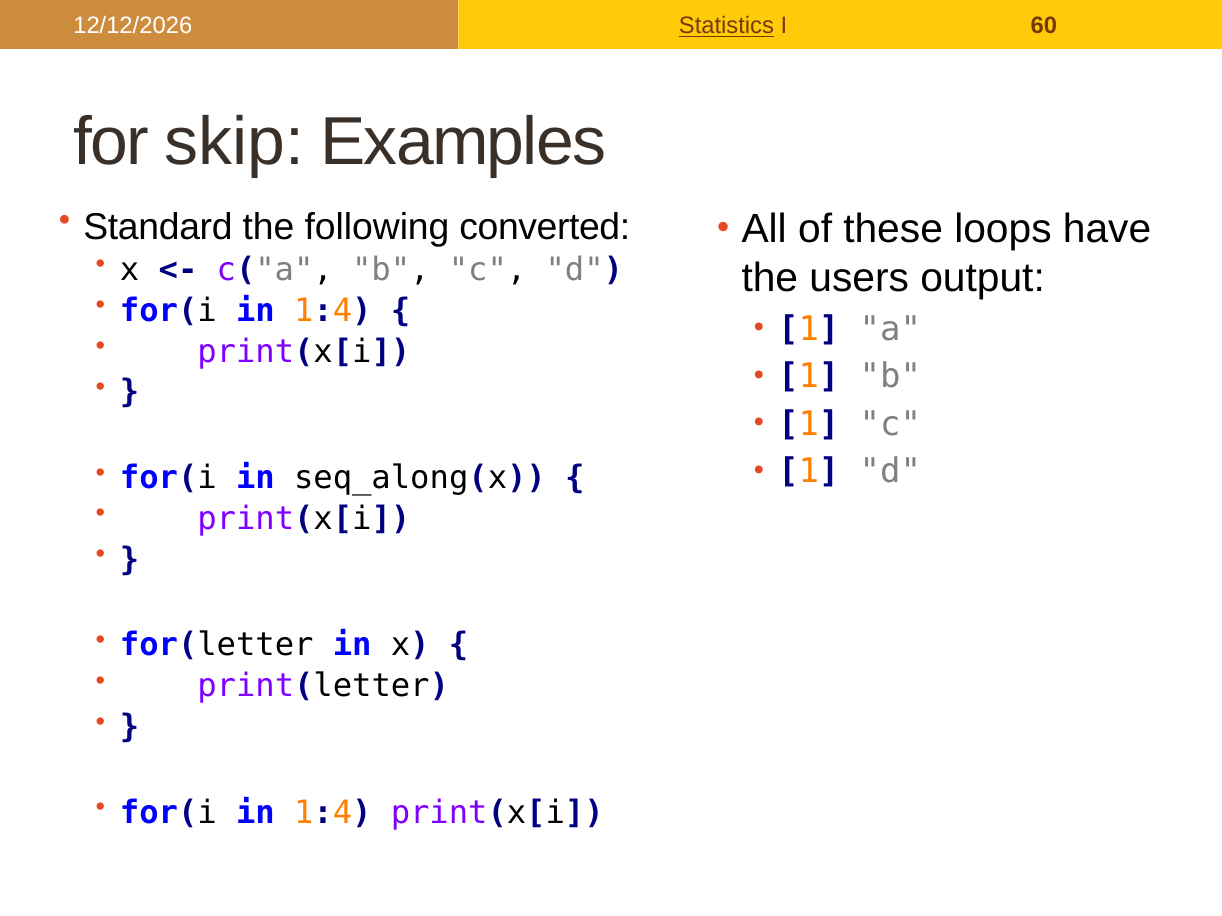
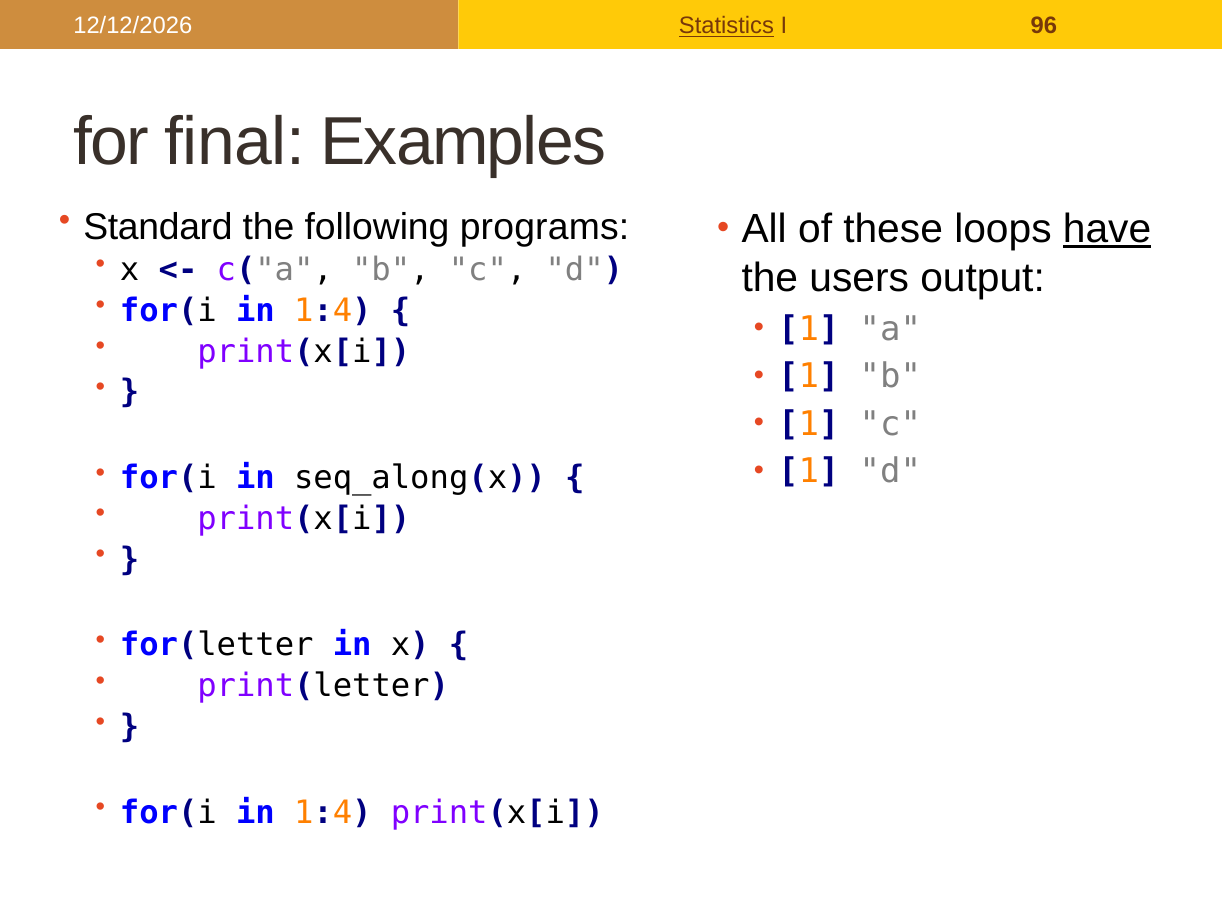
60: 60 -> 96
skip: skip -> final
converted: converted -> programs
have underline: none -> present
